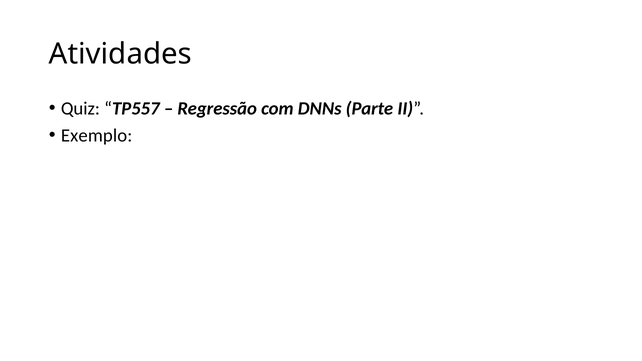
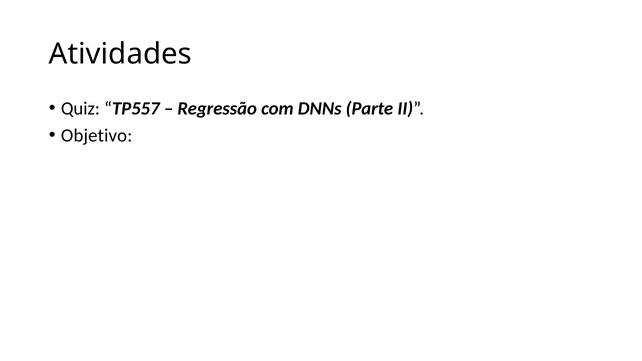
Exemplo: Exemplo -> Objetivo
